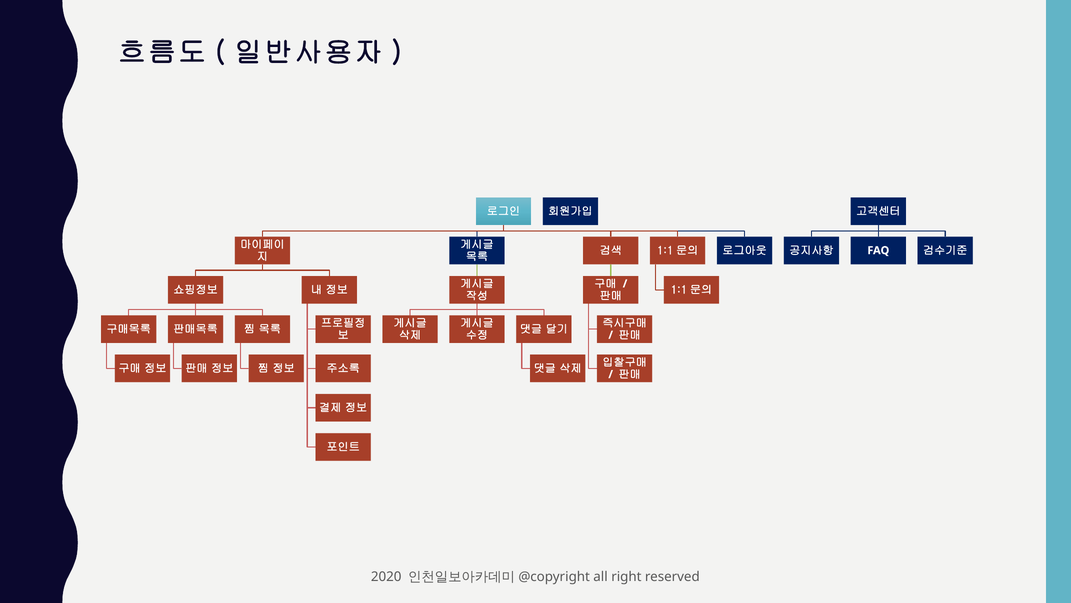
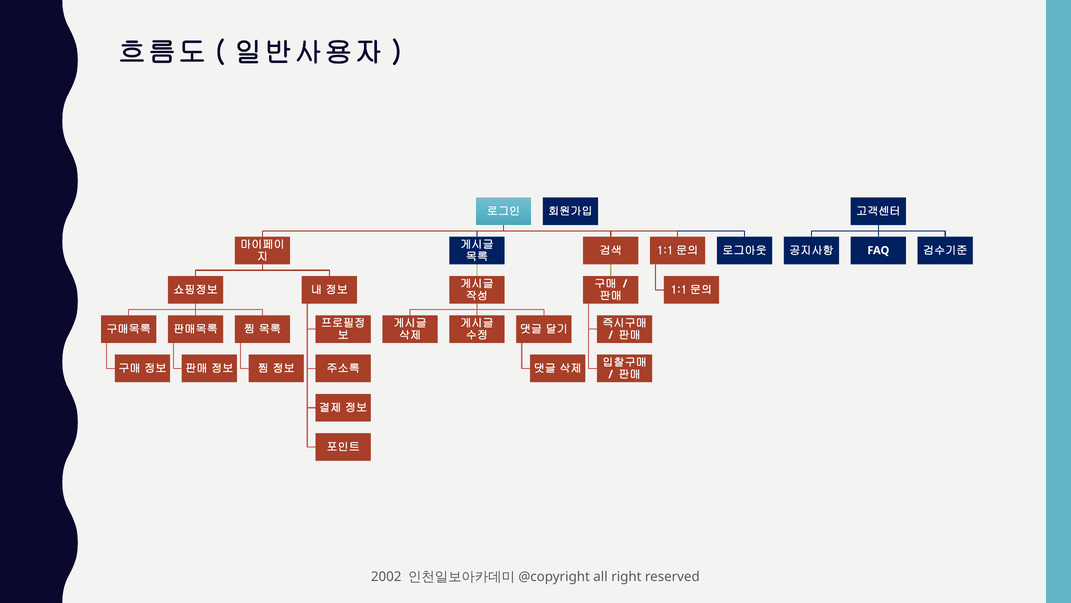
2020: 2020 -> 2002
